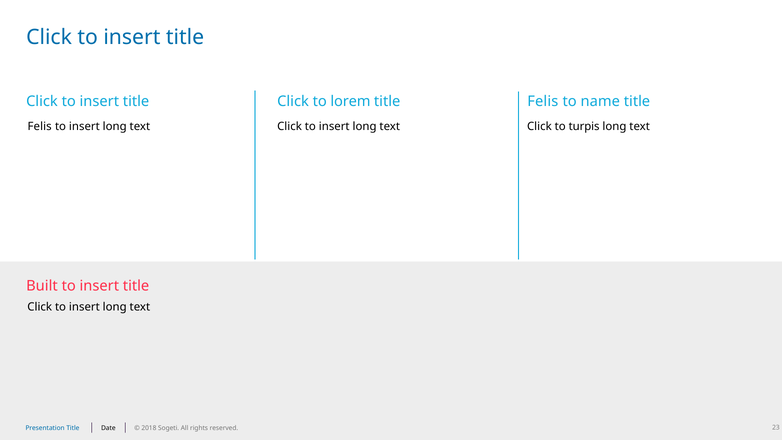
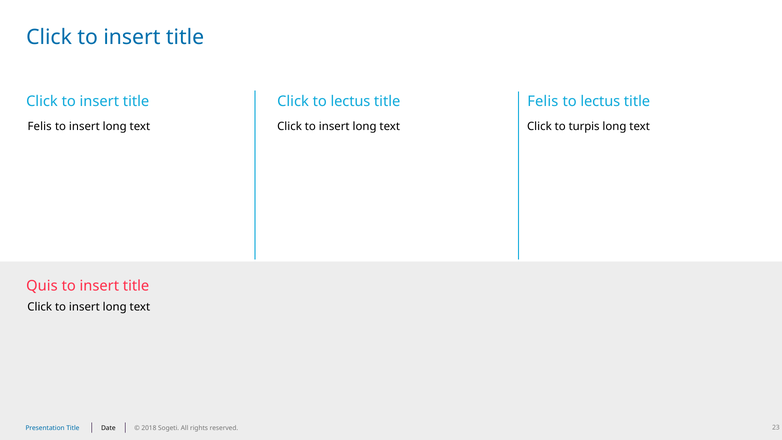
Click to lorem: lorem -> lectus
name at (600, 101): name -> lectus
Built: Built -> Quis
